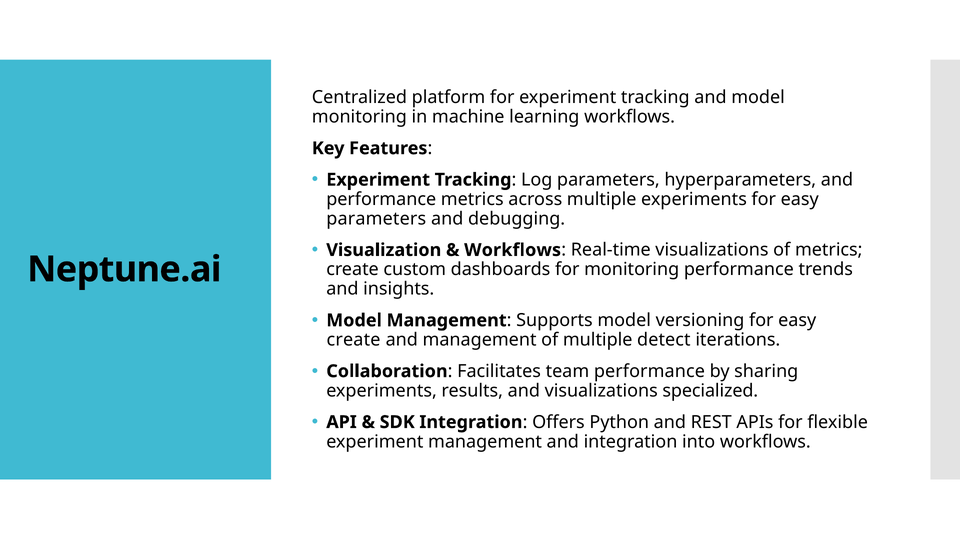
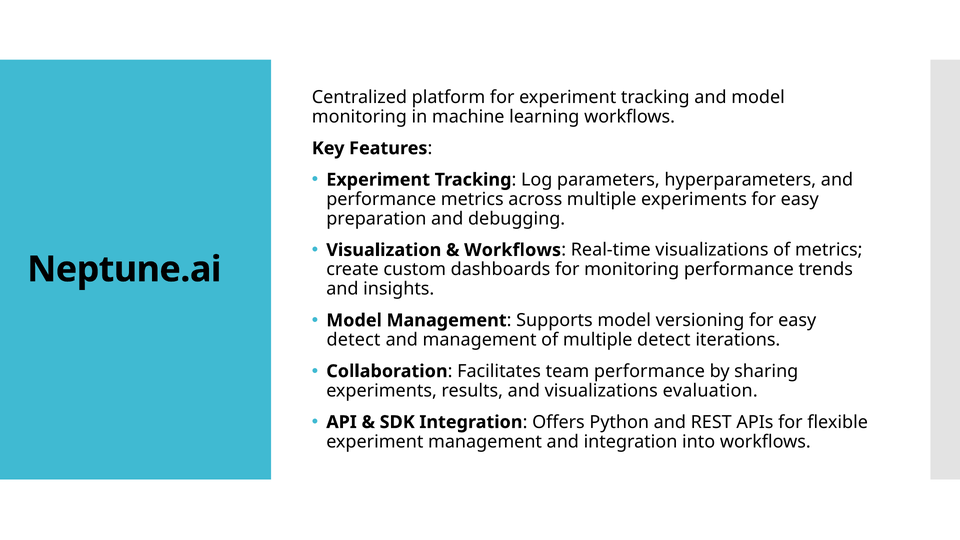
parameters at (376, 219): parameters -> preparation
create at (354, 340): create -> detect
specialized: specialized -> evaluation
